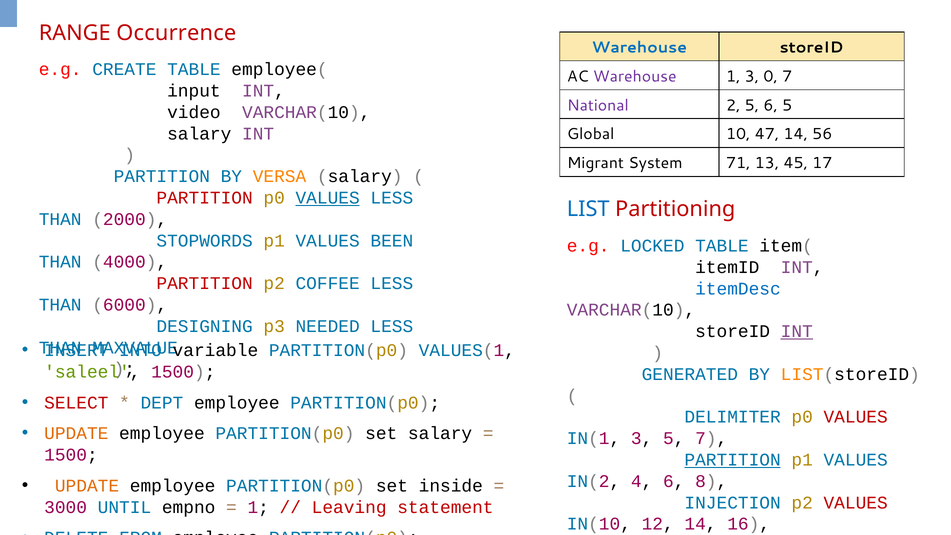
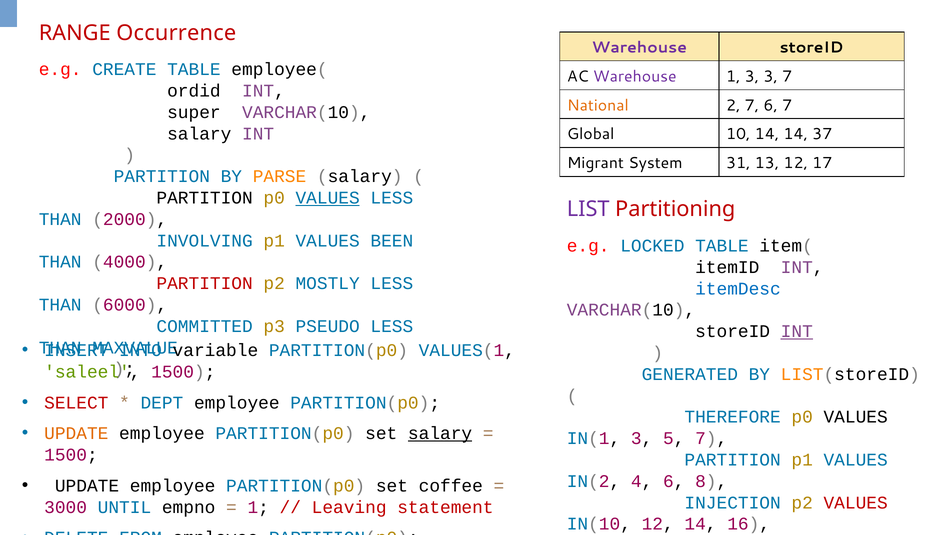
Warehouse at (639, 47) colour: blue -> purple
3 0: 0 -> 3
input: input -> ordid
National colour: purple -> orange
2 5: 5 -> 7
6 5: 5 -> 7
video: video -> super
10 47: 47 -> 14
56: 56 -> 37
71: 71 -> 31
13 45: 45 -> 12
VERSA: VERSA -> PARSE
PARTITION at (205, 198) colour: red -> black
LIST colour: blue -> purple
STOPWORDS: STOPWORDS -> INVOLVING
COFFEE: COFFEE -> MOSTLY
DESIGNING: DESIGNING -> COMMITTED
NEEDED: NEEDED -> PSEUDO
DELIMITER: DELIMITER -> THEREFORE
VALUES at (856, 417) colour: red -> black
salary at (440, 433) underline: none -> present
PARTITION at (733, 460) underline: present -> none
UPDATE at (87, 486) colour: orange -> black
inside: inside -> coffee
